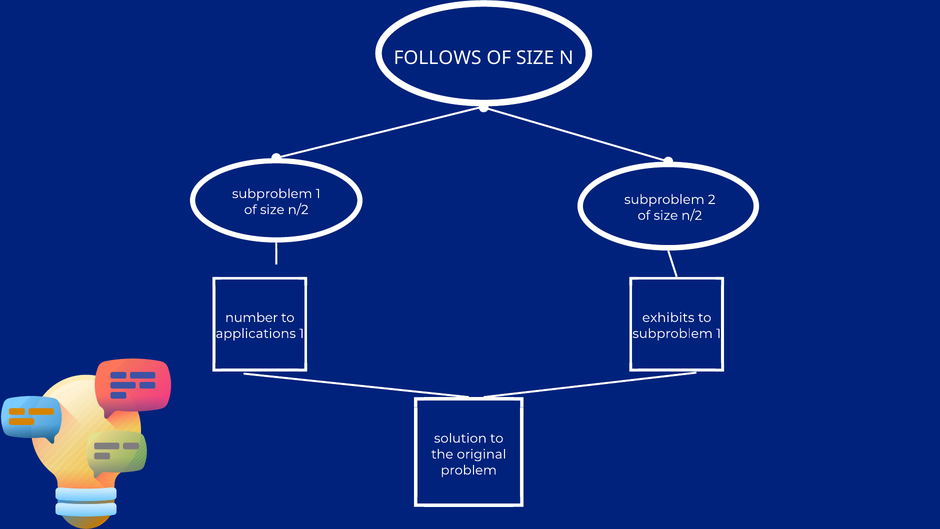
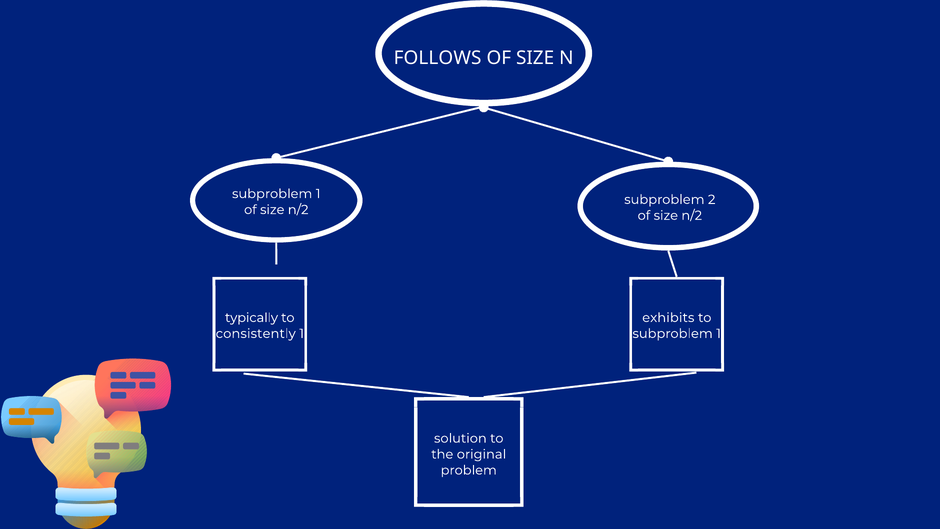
number: number -> typically
applications: applications -> consistently
